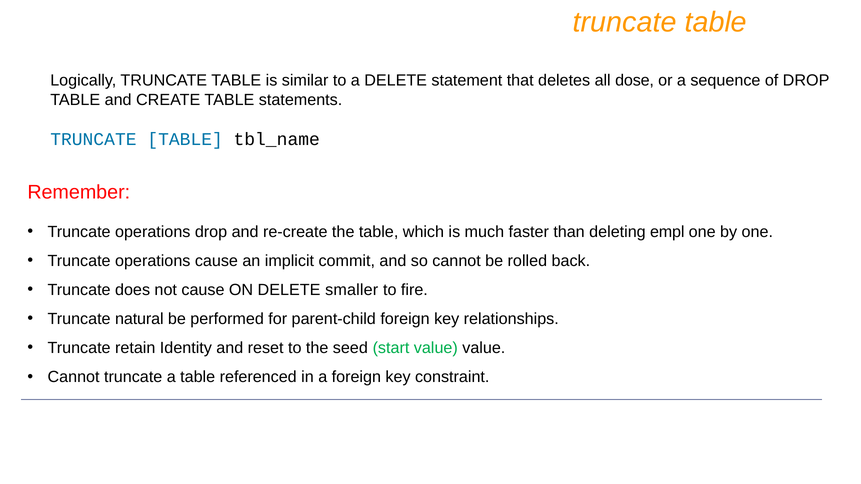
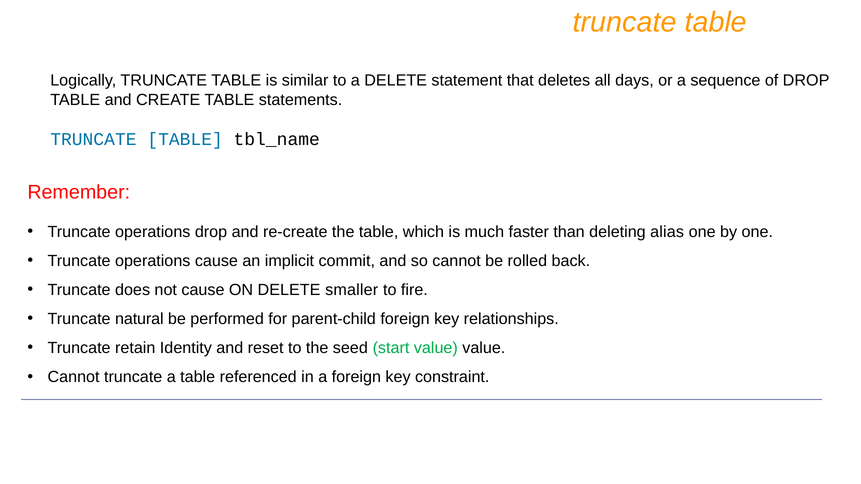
dose: dose -> days
empl: empl -> alias
